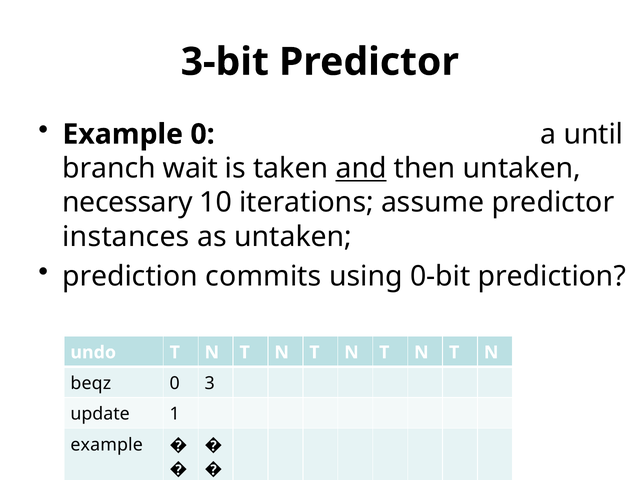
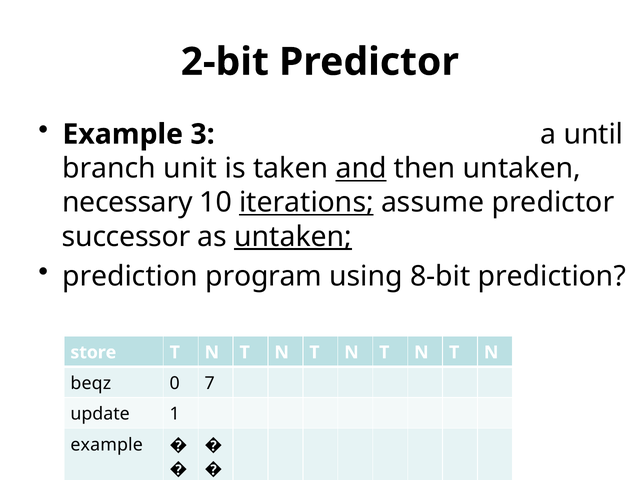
3-bit: 3-bit -> 2-bit
Example 0: 0 -> 3
wait: wait -> unit
iterations underline: none -> present
instances: instances -> successor
untaken at (293, 237) underline: none -> present
commits: commits -> program
0-bit: 0-bit -> 8-bit
undo: undo -> store
3: 3 -> 7
